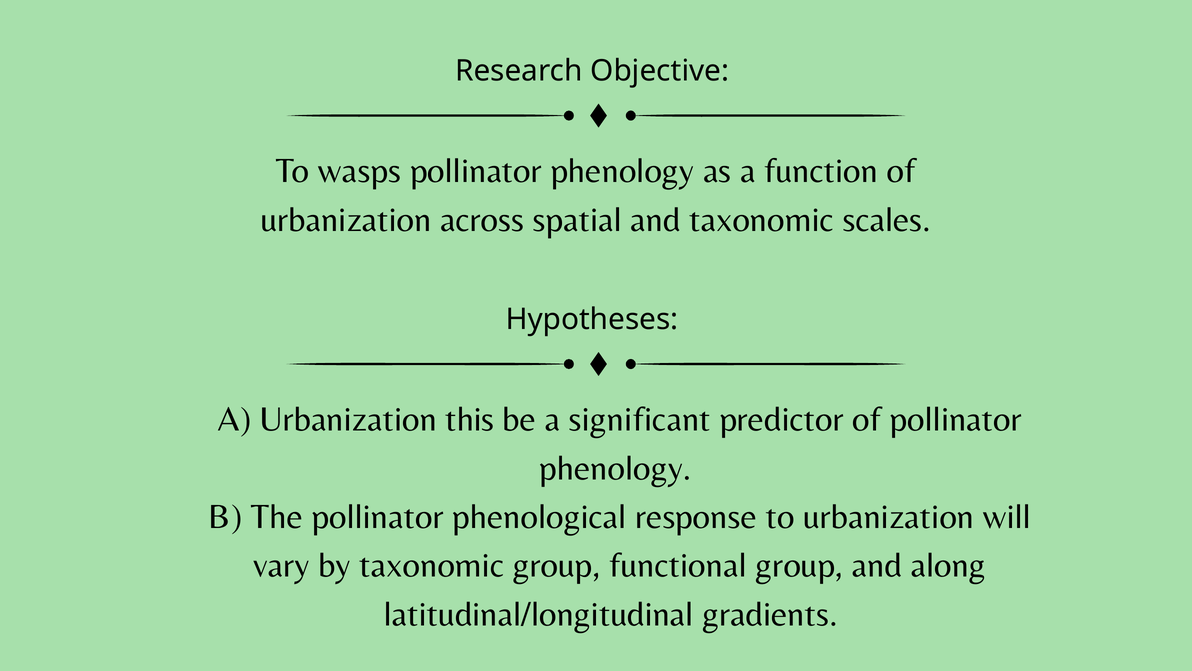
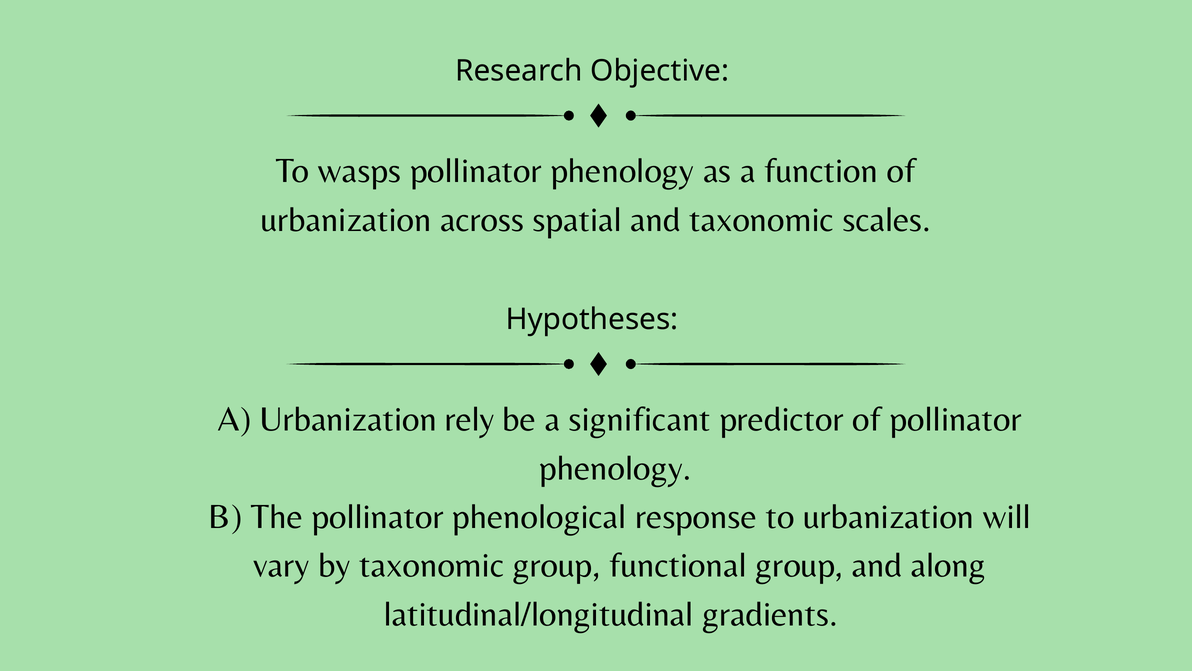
this: this -> rely
